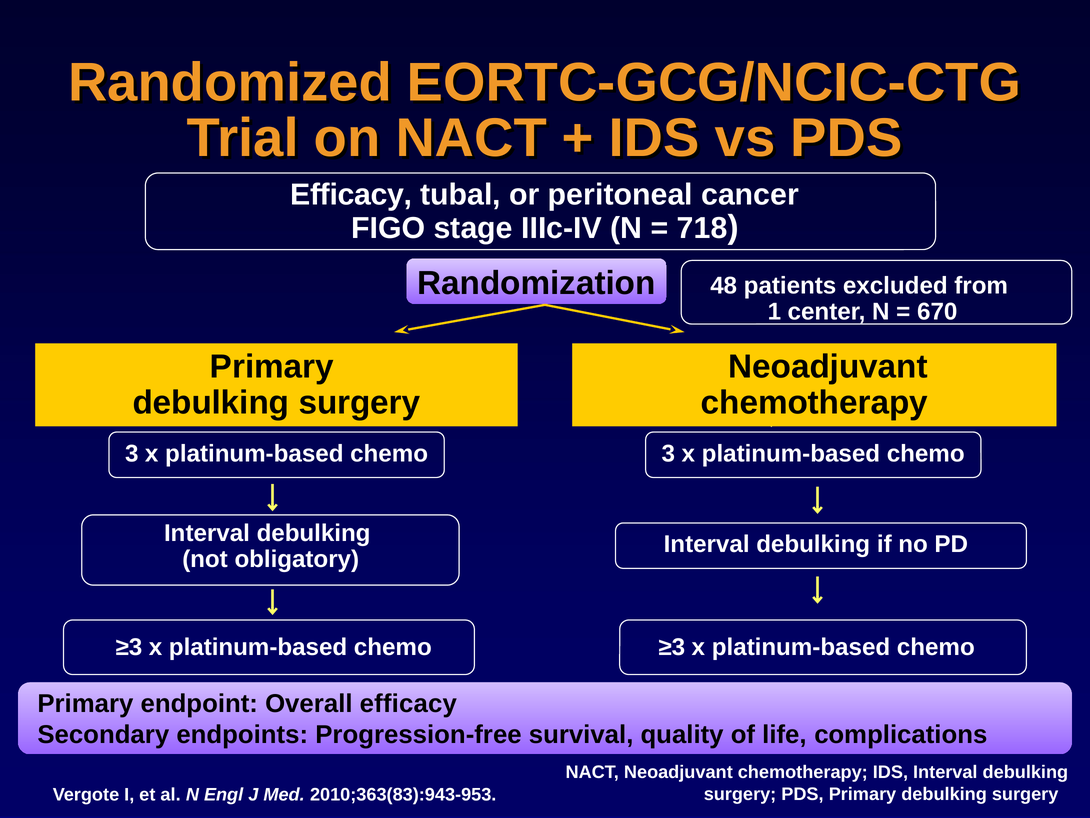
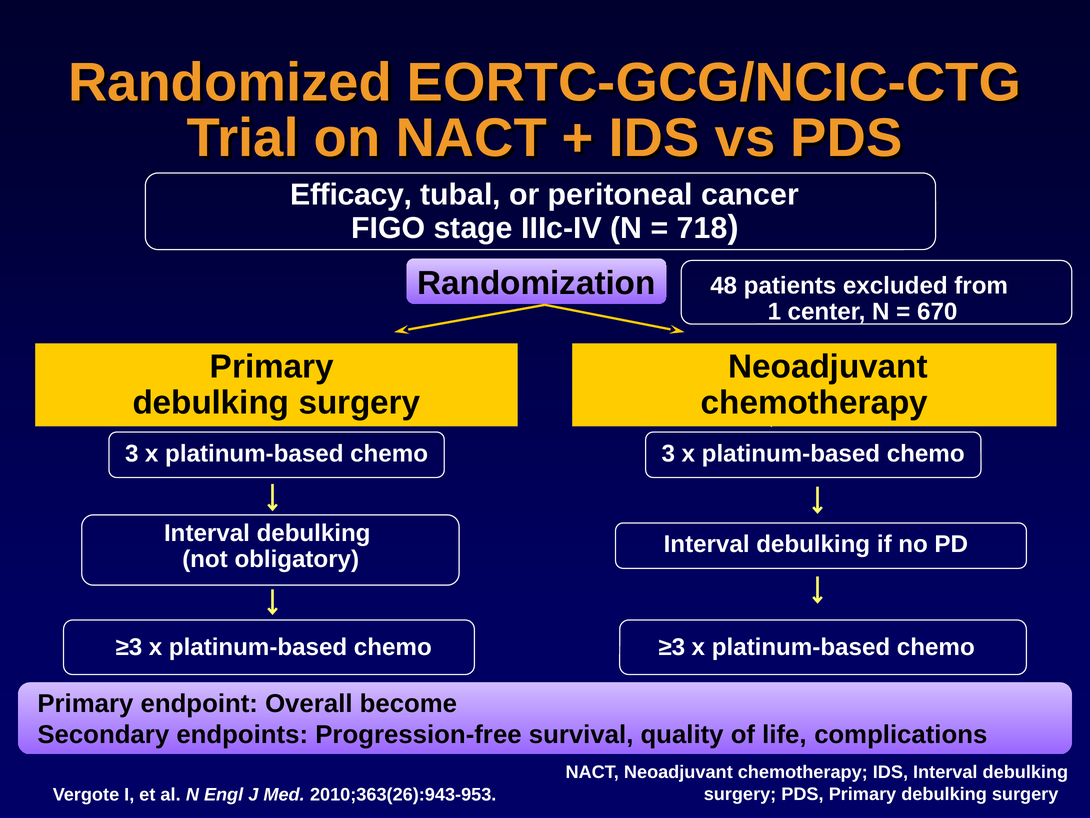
Overall efficacy: efficacy -> become
2010;363(83):943-953: 2010;363(83):943-953 -> 2010;363(26):943-953
